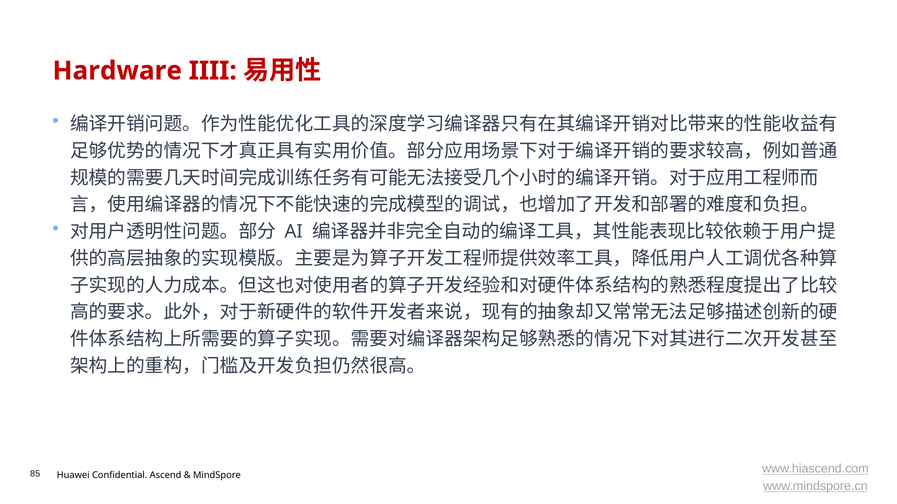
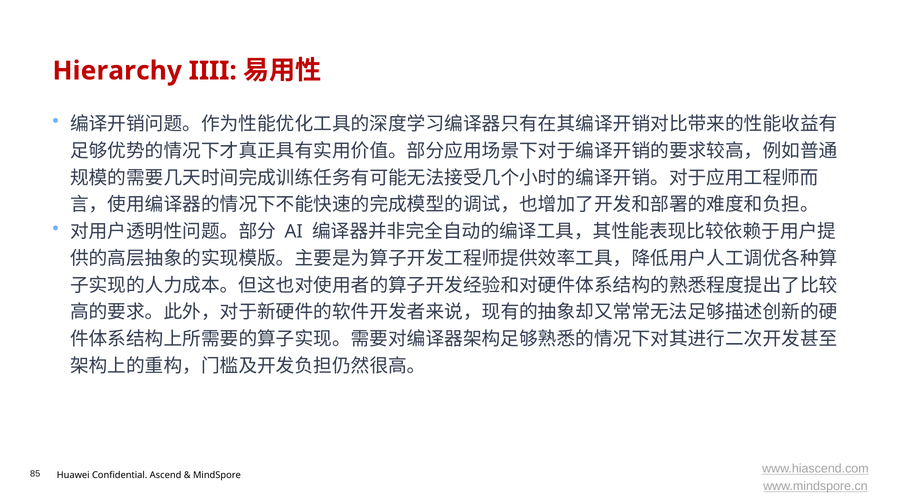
Hardware: Hardware -> Hierarchy
